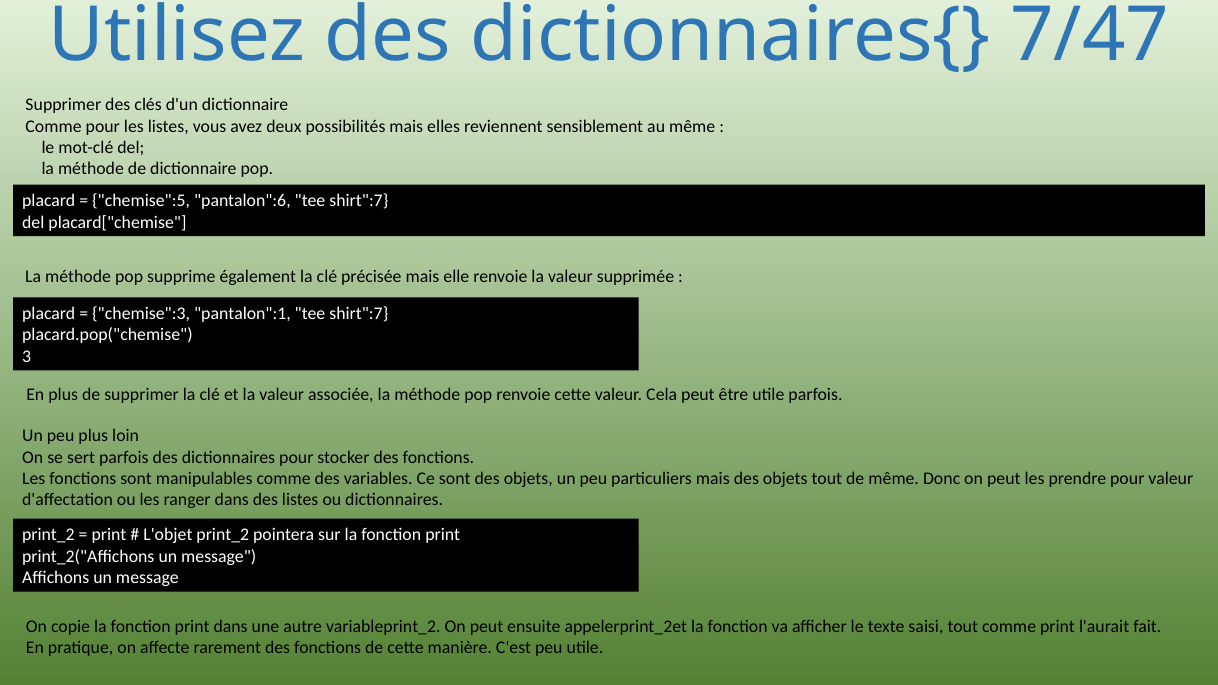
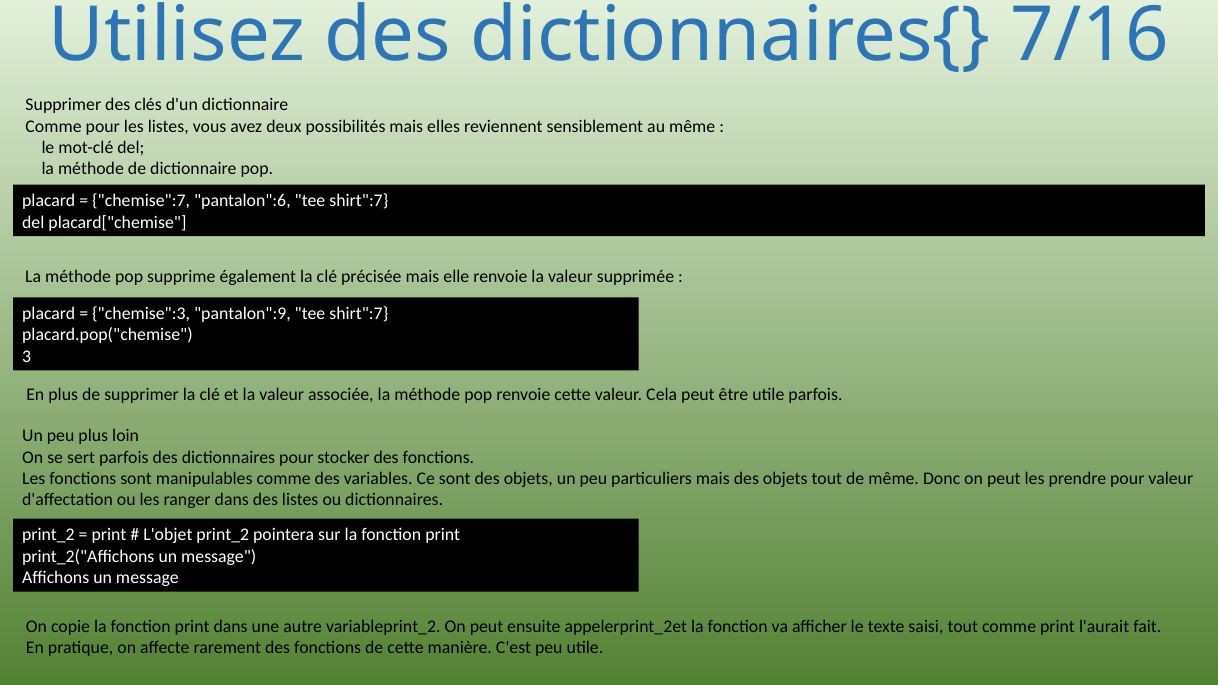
7/47: 7/47 -> 7/16
chemise":5: chemise":5 -> chemise":7
pantalon":1: pantalon":1 -> pantalon":9
